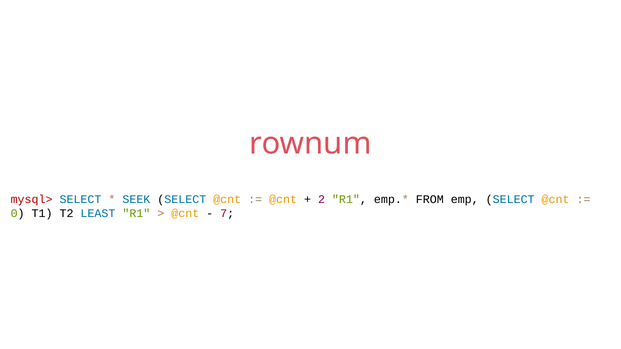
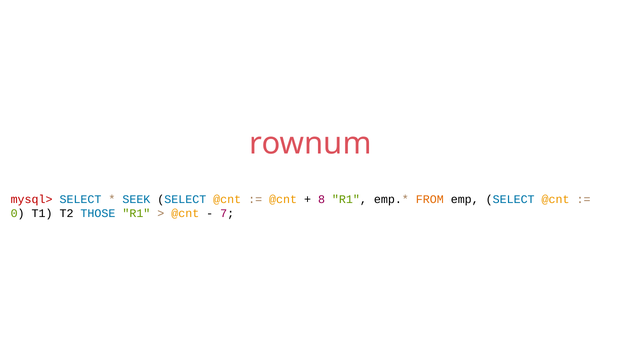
2: 2 -> 8
FROM colour: black -> orange
LEAST: LEAST -> THOSE
